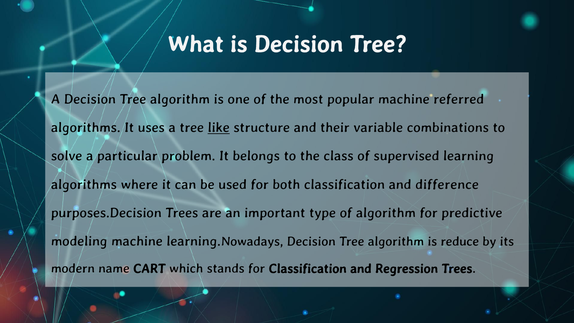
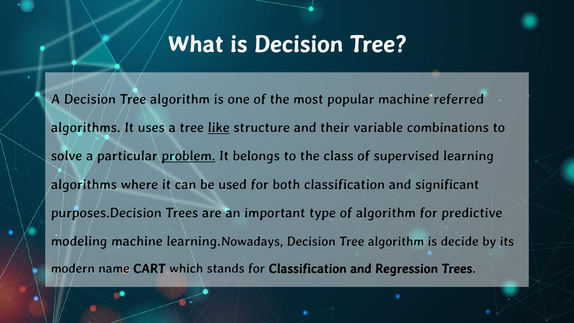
problem underline: none -> present
difference: difference -> significant
reduce: reduce -> decide
